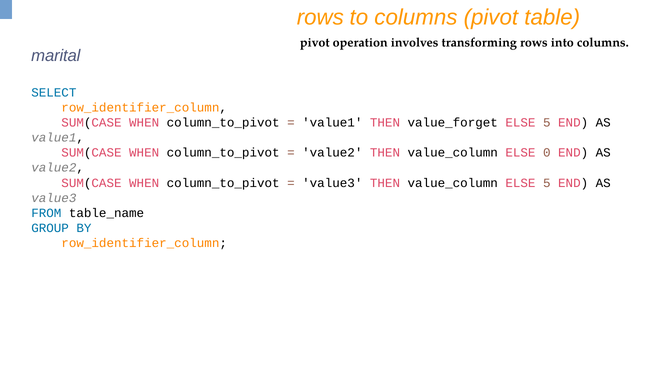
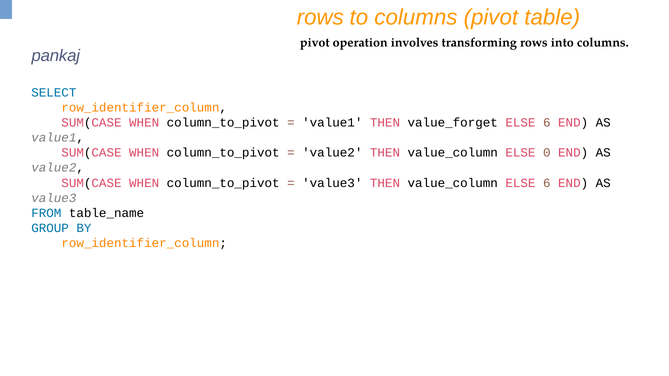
marital: marital -> pankaj
5 at (547, 123): 5 -> 6
value_column ELSE 5: 5 -> 6
